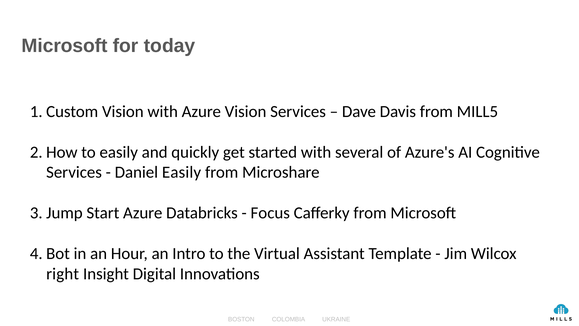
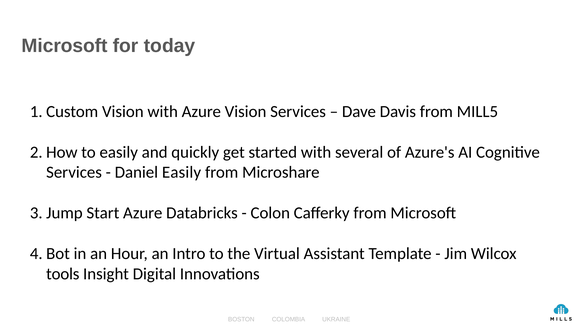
Focus: Focus -> Colon
right: right -> tools
